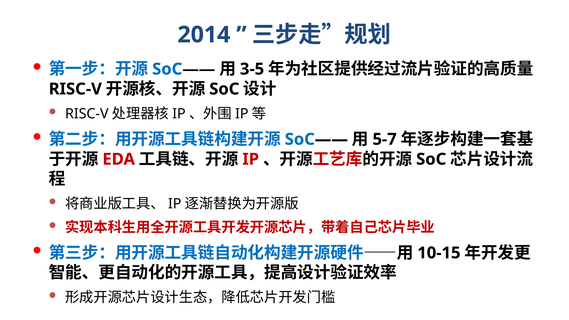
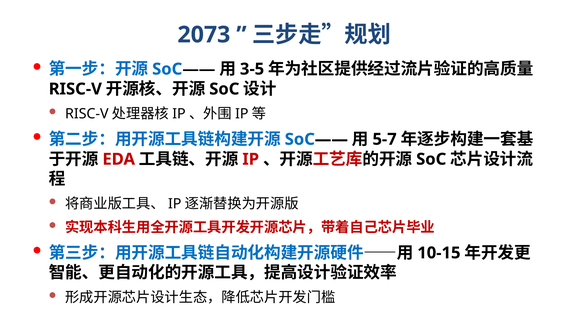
2014: 2014 -> 2073
